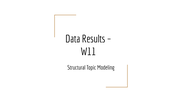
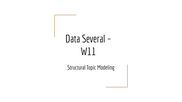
Results: Results -> Several
